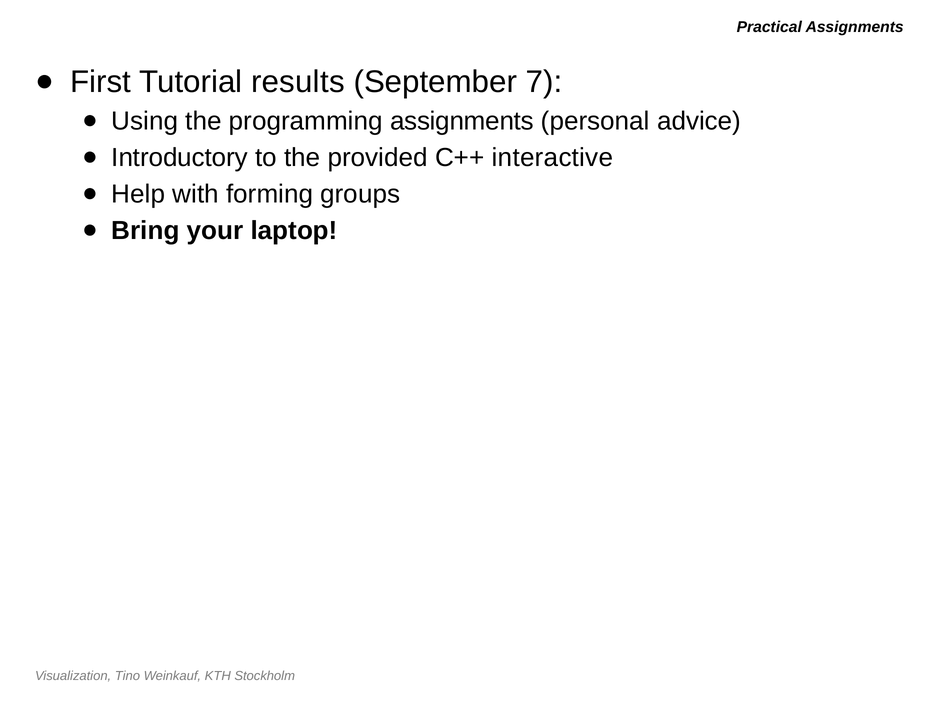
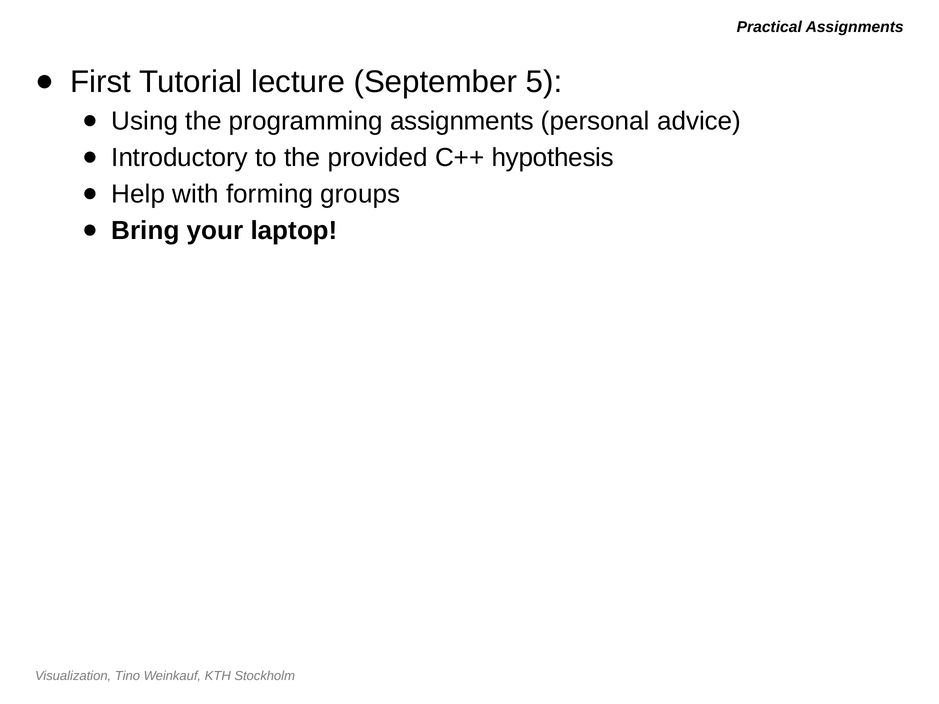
results: results -> lecture
7: 7 -> 5
interactive: interactive -> hypothesis
